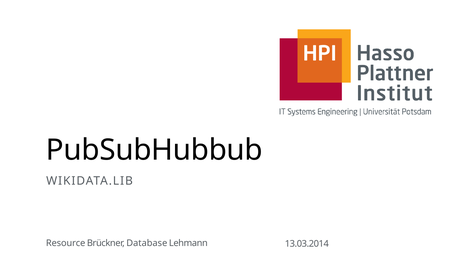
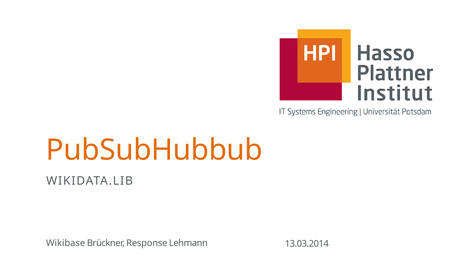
PubSubHubbub colour: black -> orange
Resource: Resource -> Wikibase
Database: Database -> Response
